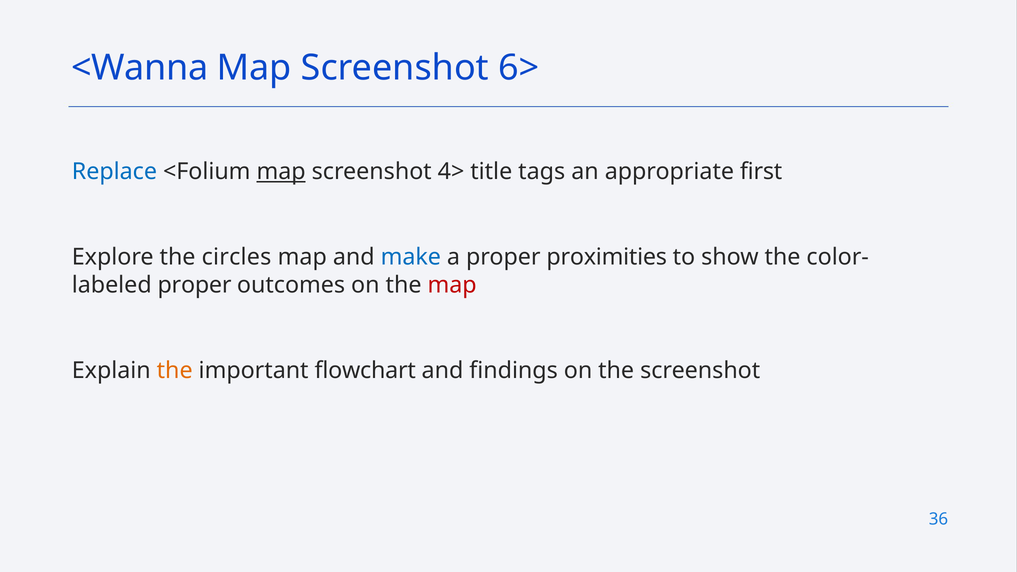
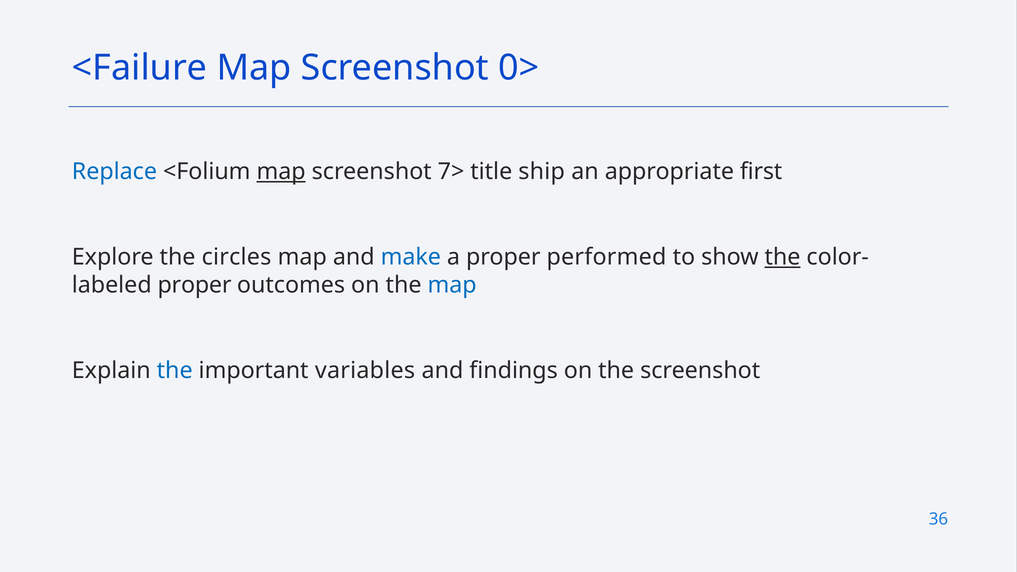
<Wanna: <Wanna -> <Failure
6>: 6> -> 0>
4>: 4> -> 7>
tags: tags -> ship
proximities: proximities -> performed
the at (782, 257) underline: none -> present
map at (452, 285) colour: red -> blue
the at (175, 371) colour: orange -> blue
flowchart: flowchart -> variables
